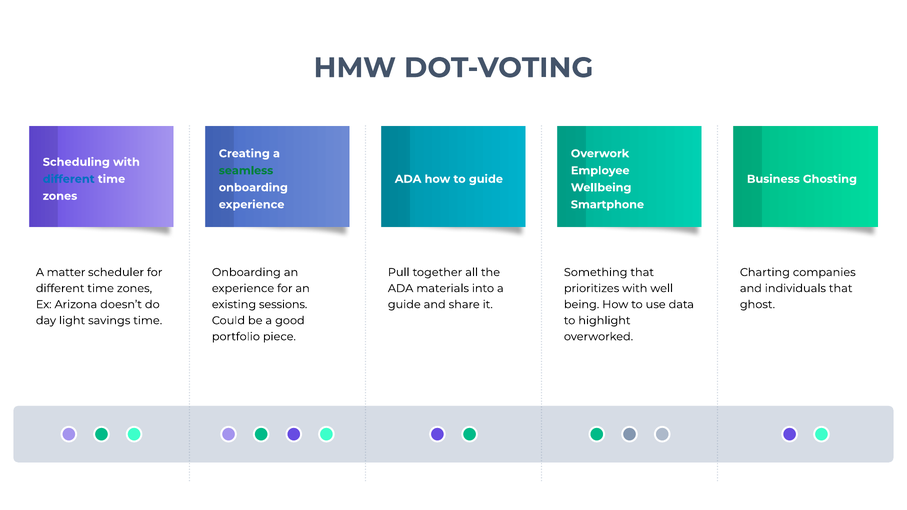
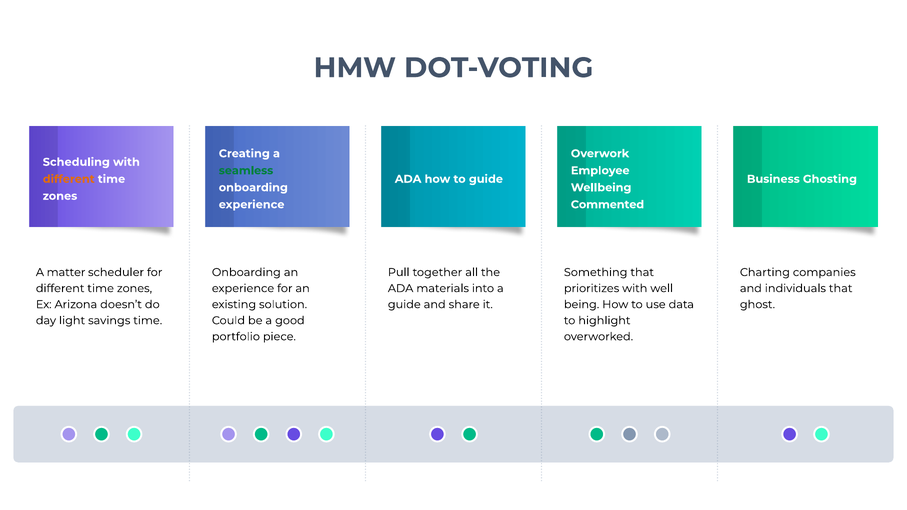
different at (69, 179) colour: blue -> orange
Smartphone: Smartphone -> Commented
sessions: sessions -> solution
